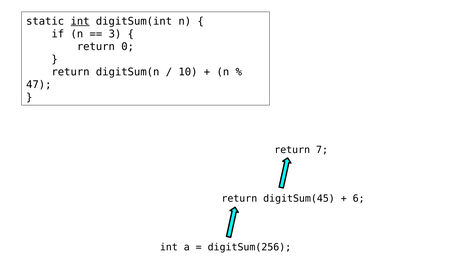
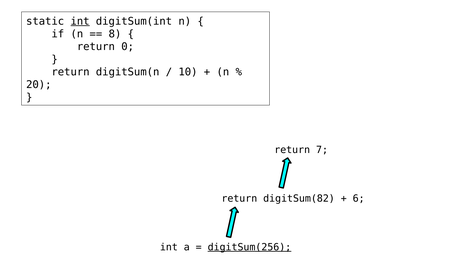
3: 3 -> 8
47: 47 -> 20
digitSum(45: digitSum(45 -> digitSum(82
digitSum(256 underline: none -> present
